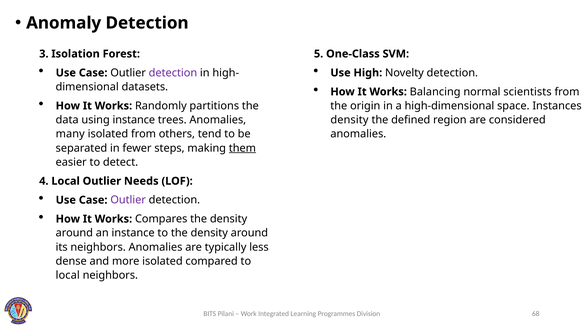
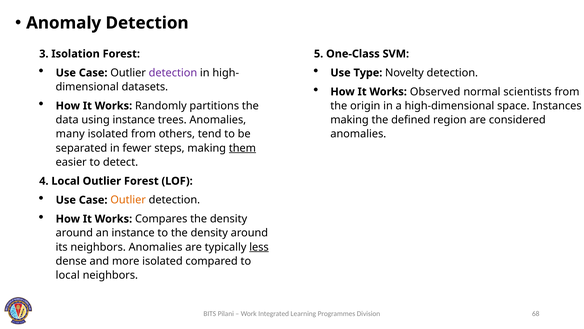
High: High -> Type
Balancing: Balancing -> Observed
density at (349, 120): density -> making
Outlier Needs: Needs -> Forest
Outlier at (128, 200) colour: purple -> orange
less underline: none -> present
